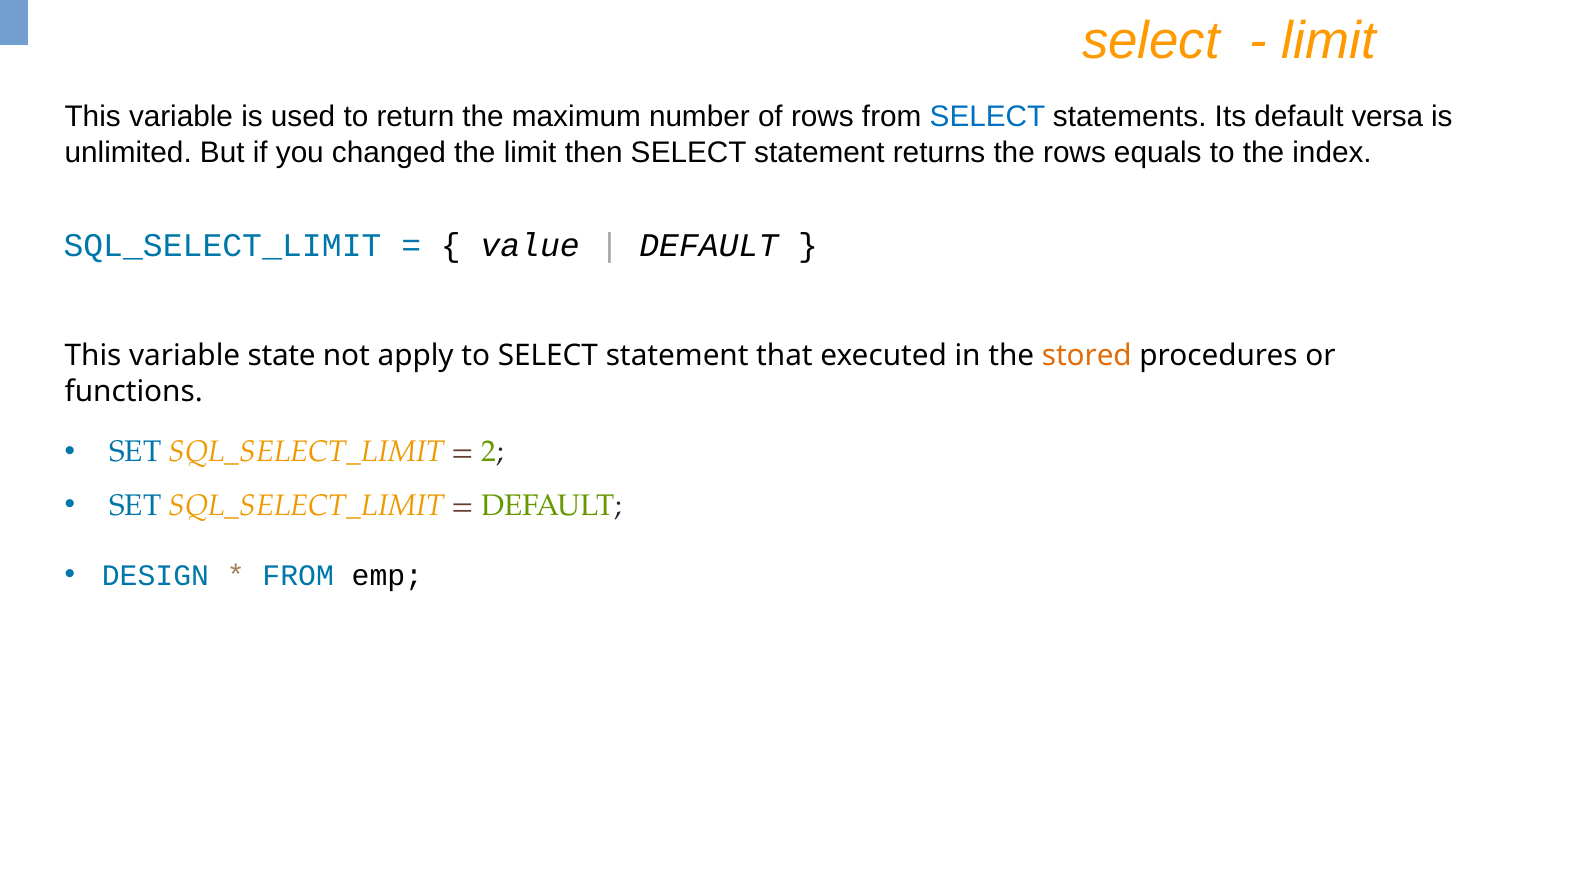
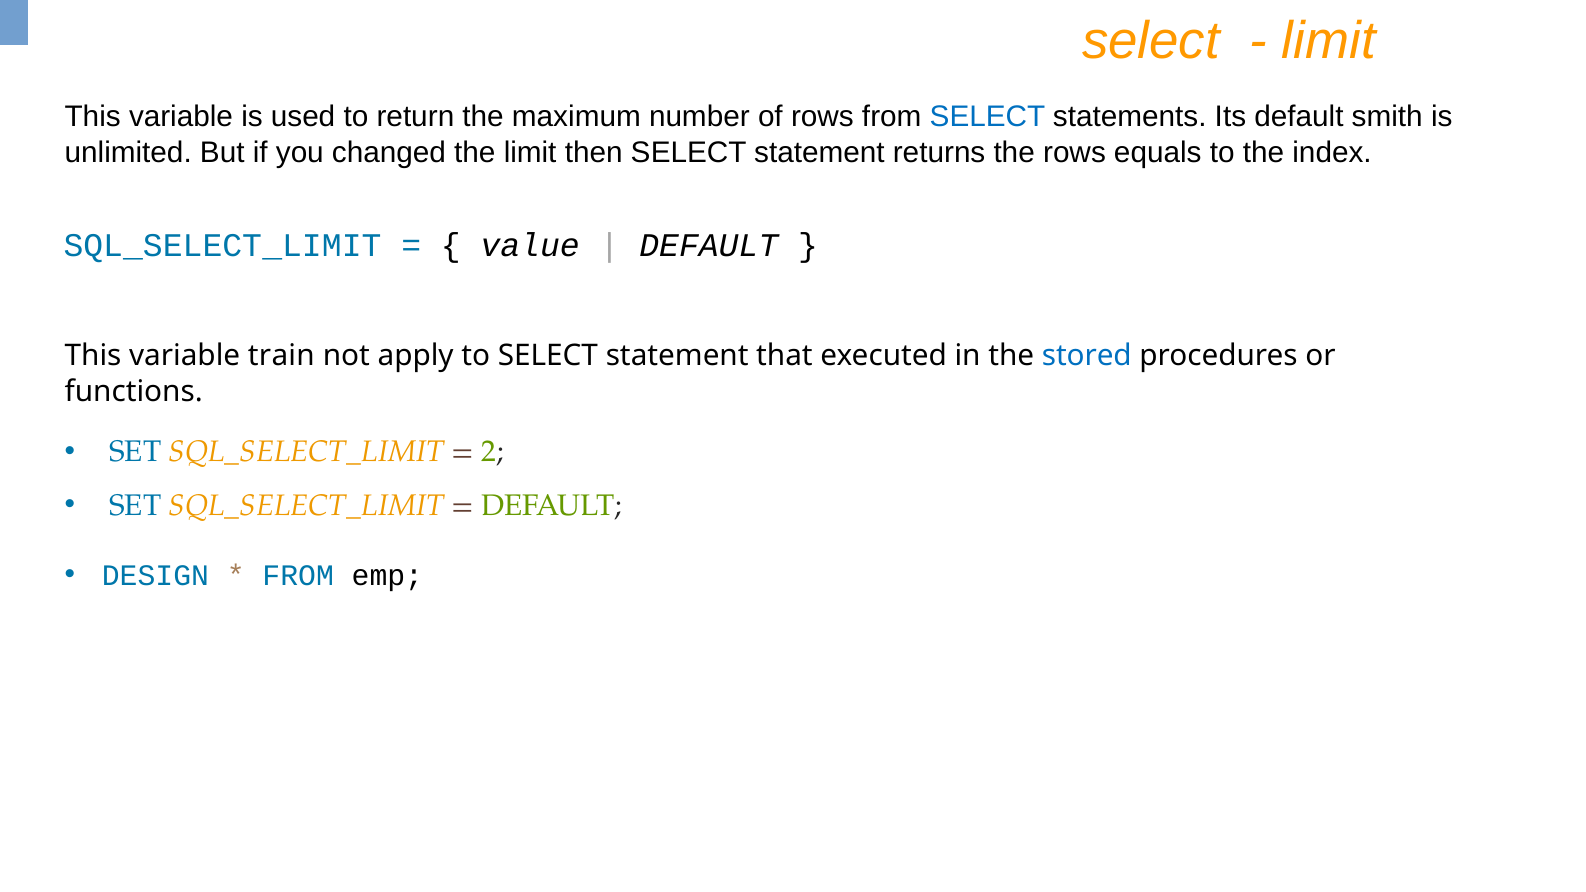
versa: versa -> smith
state: state -> train
stored colour: orange -> blue
